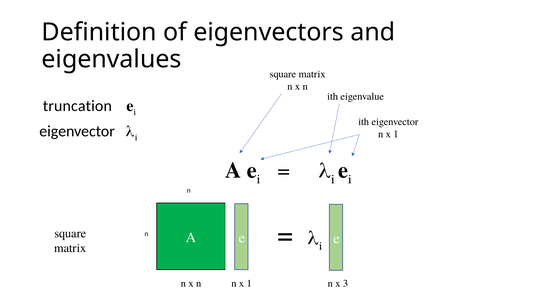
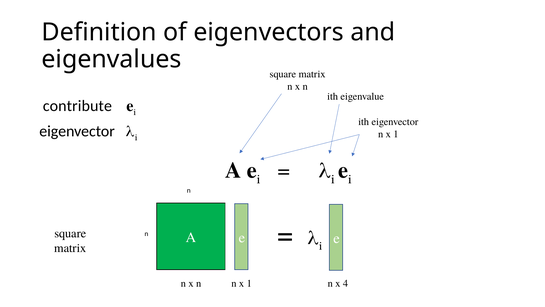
truncation: truncation -> contribute
3: 3 -> 4
